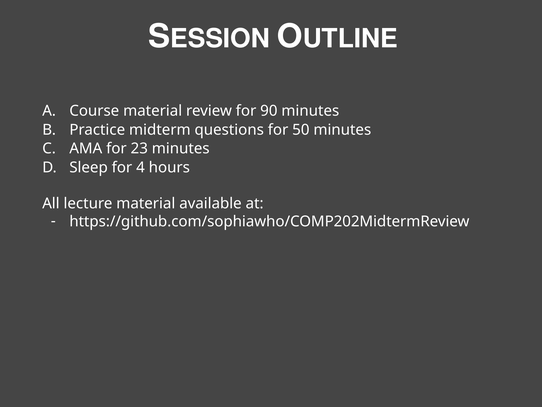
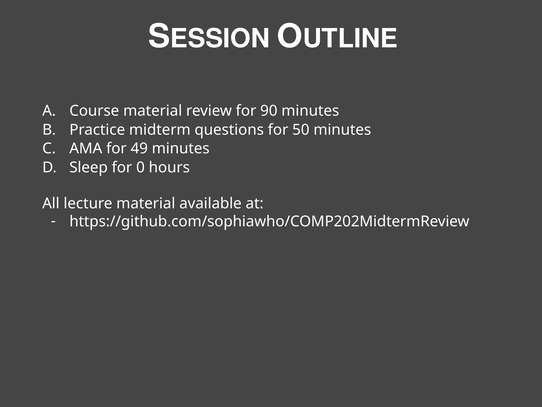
23: 23 -> 49
4: 4 -> 0
